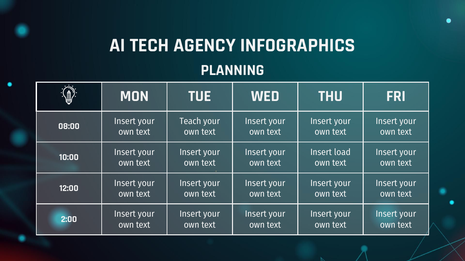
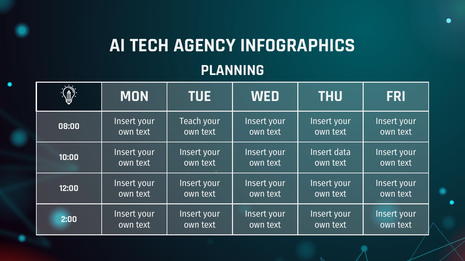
load: load -> data
